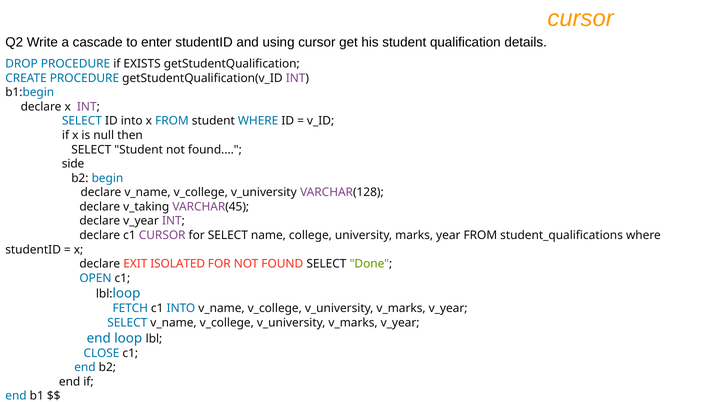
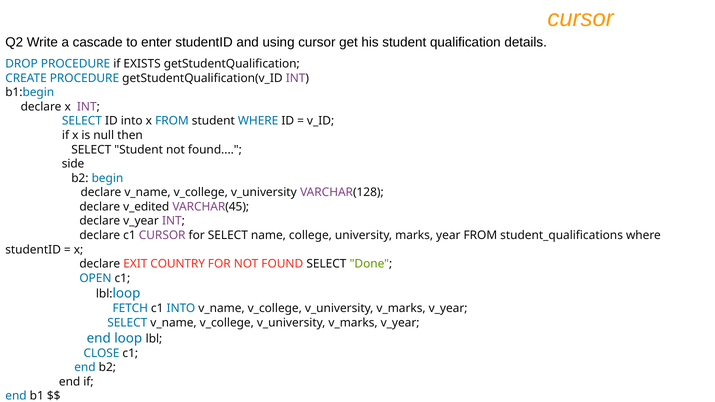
v_taking: v_taking -> v_edited
ISOLATED: ISOLATED -> COUNTRY
